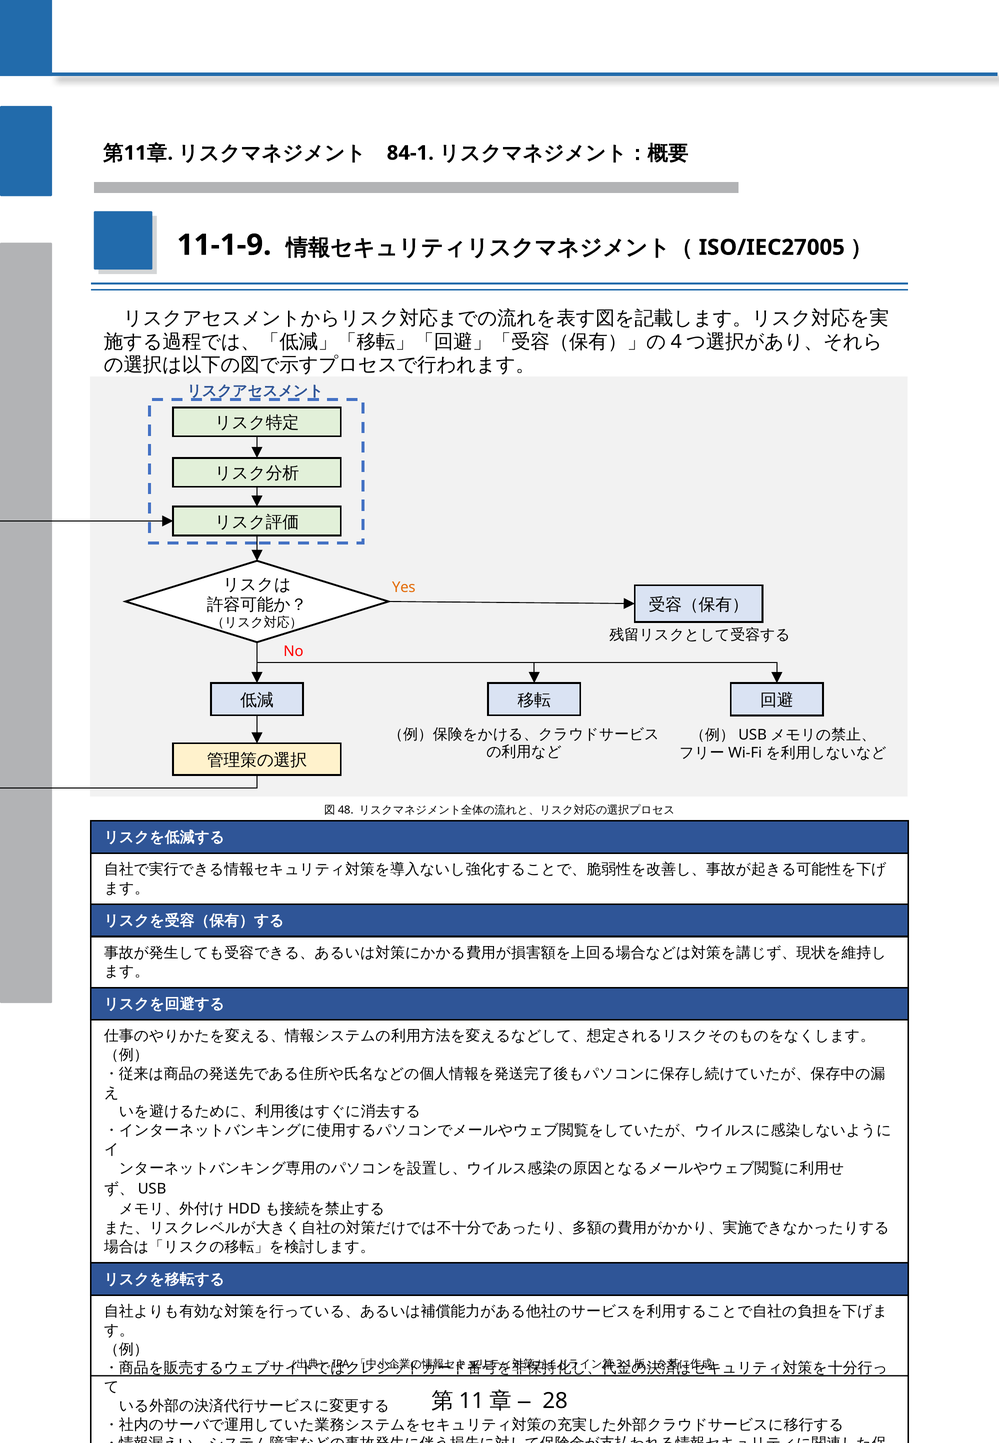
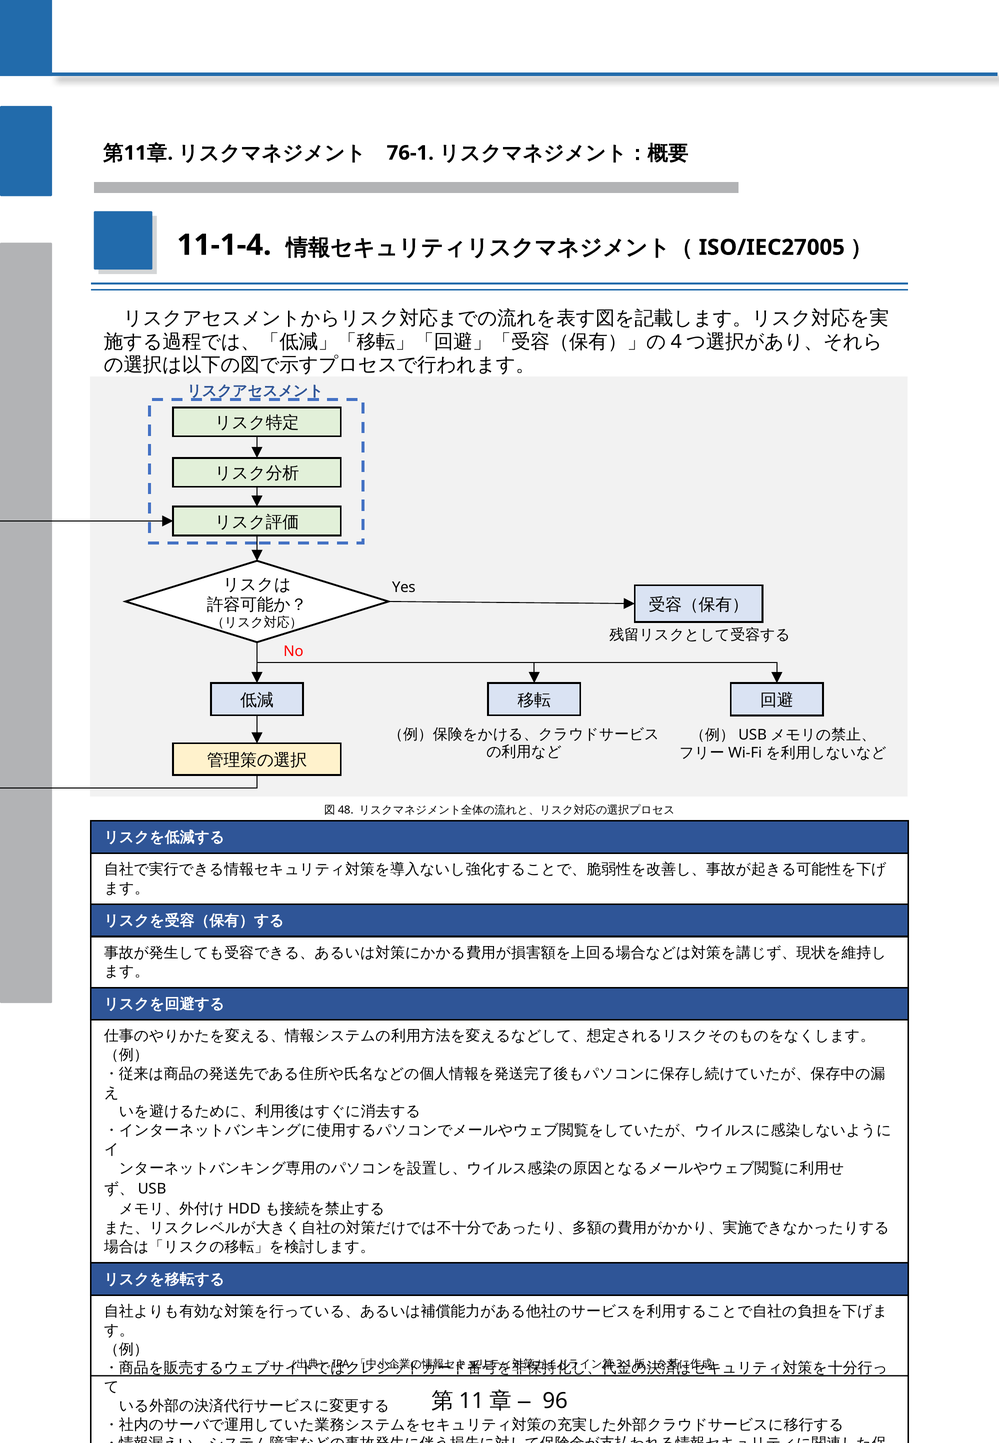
84-1: 84-1 -> 76-1
11-1-9: 11-1-9 -> 11-1-4
Yes colour: orange -> black
28: 28 -> 96
